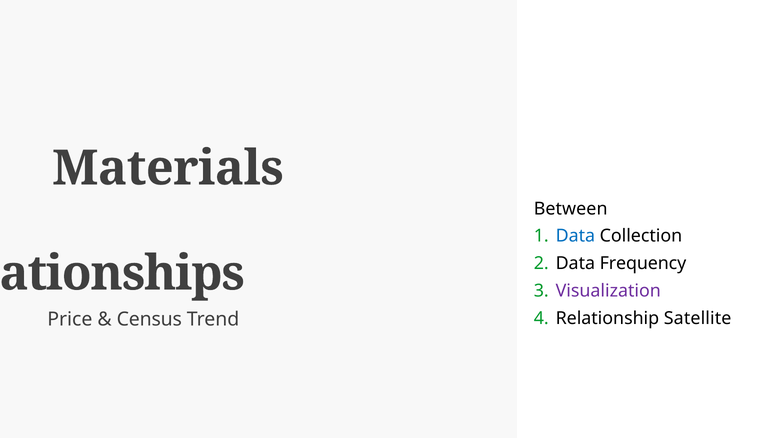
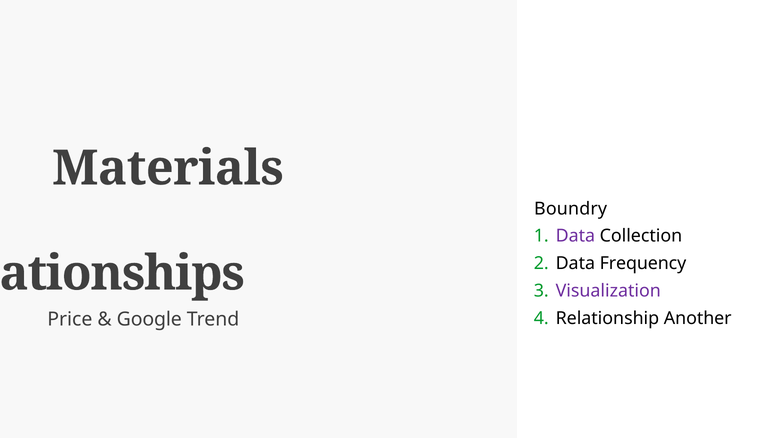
Between: Between -> Boundry
Data at (575, 236) colour: blue -> purple
Satellite: Satellite -> Another
Census: Census -> Google
